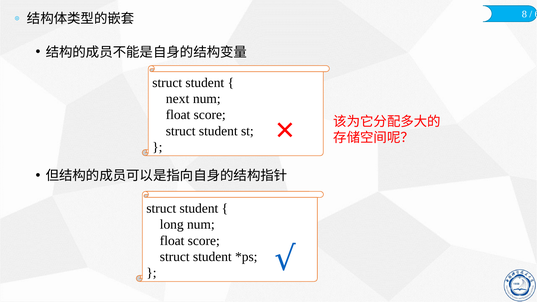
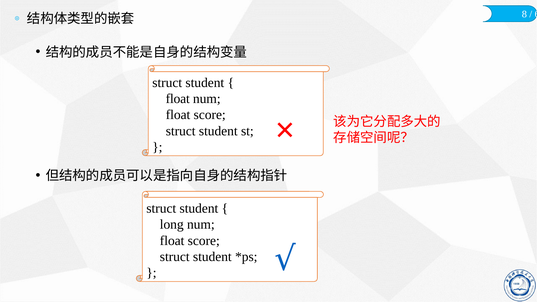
next at (178, 99): next -> float
